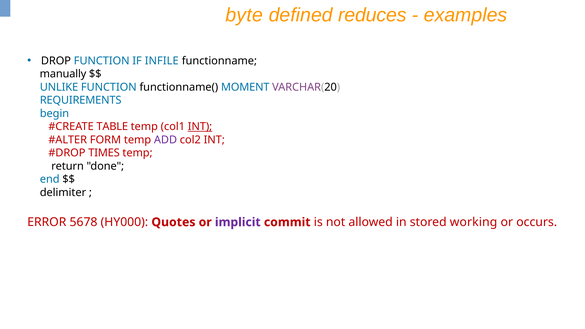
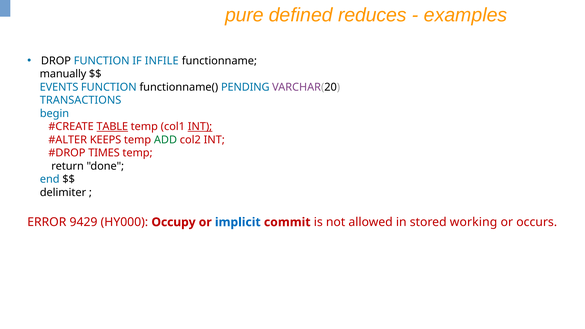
byte: byte -> pure
UNLIKE: UNLIKE -> EVENTS
MOMENT: MOMENT -> PENDING
REQUIREMENTS: REQUIREMENTS -> TRANSACTIONS
TABLE underline: none -> present
FORM: FORM -> KEEPS
ADD colour: purple -> green
5678: 5678 -> 9429
Quotes: Quotes -> Occupy
implicit colour: purple -> blue
